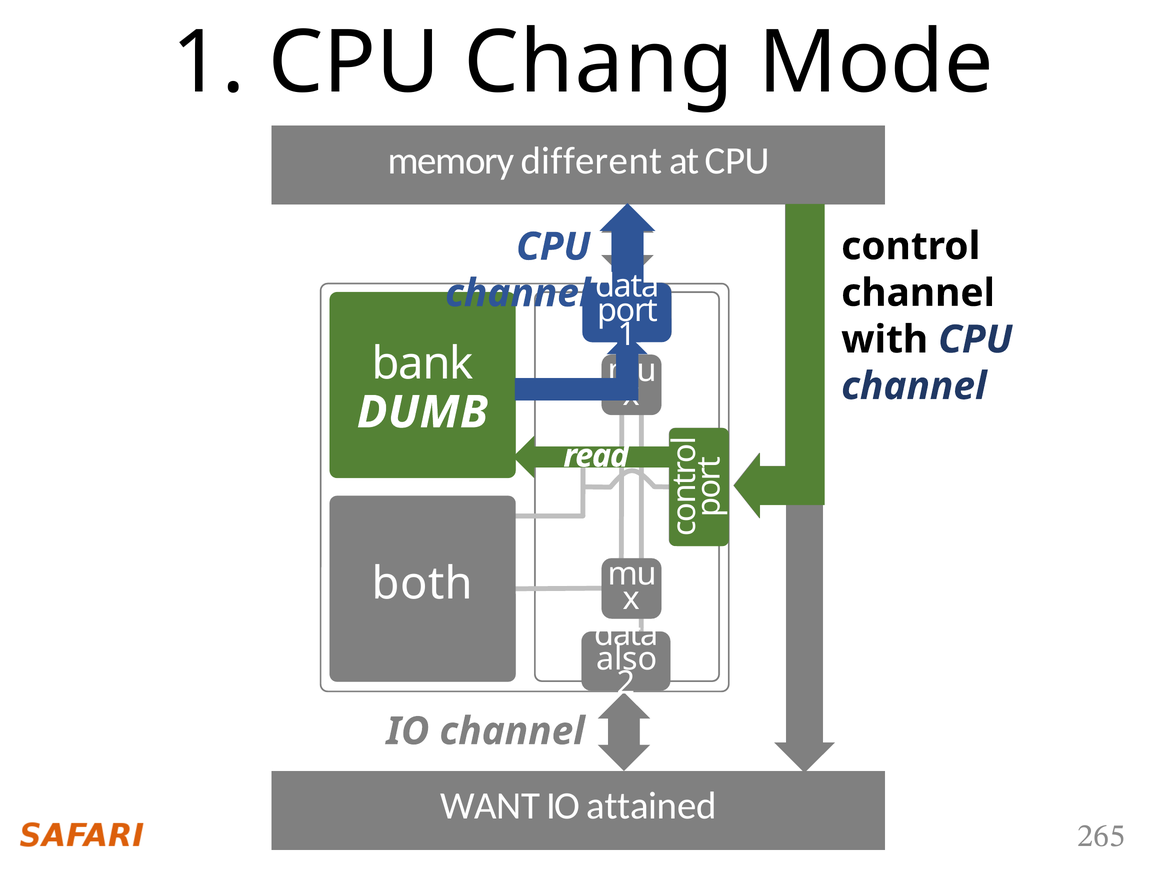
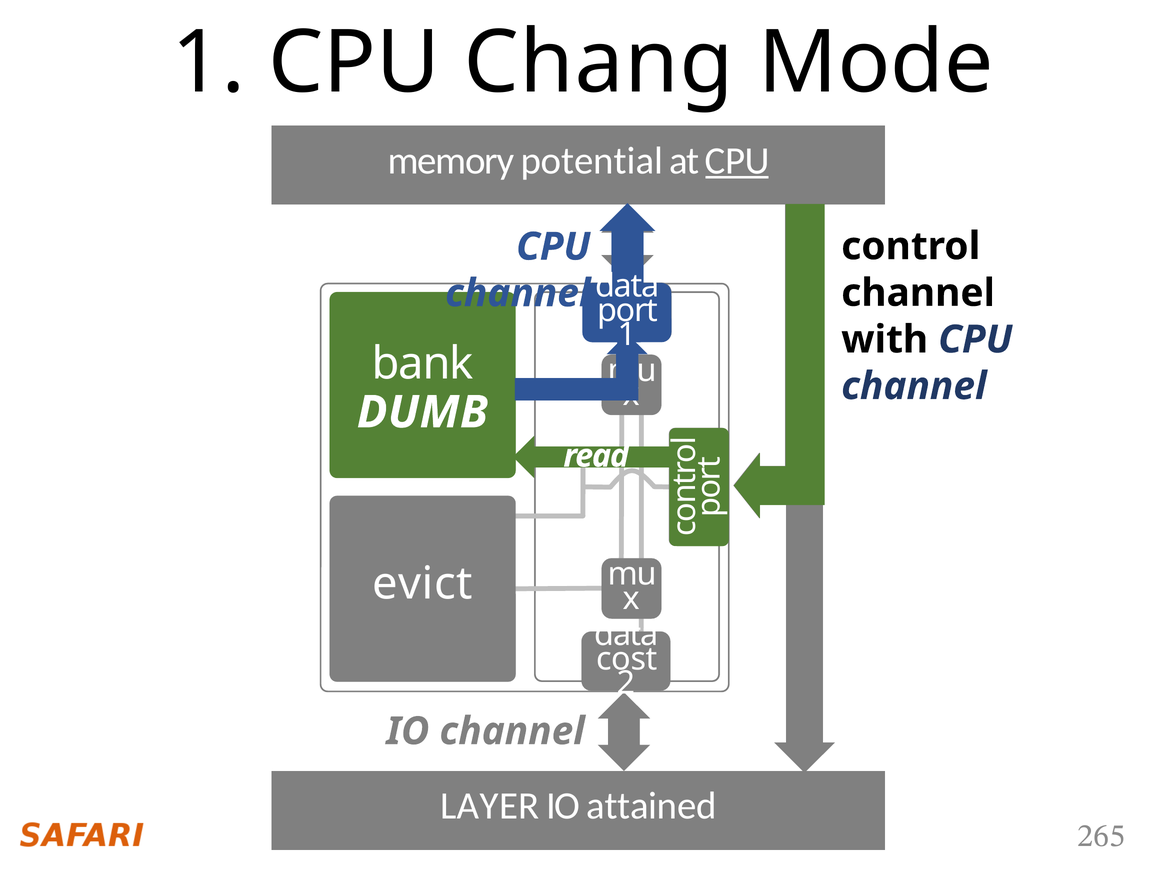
different: different -> potential
CPU at (737, 161) underline: none -> present
both: both -> evict
also: also -> cost
WANT: WANT -> LAYER
